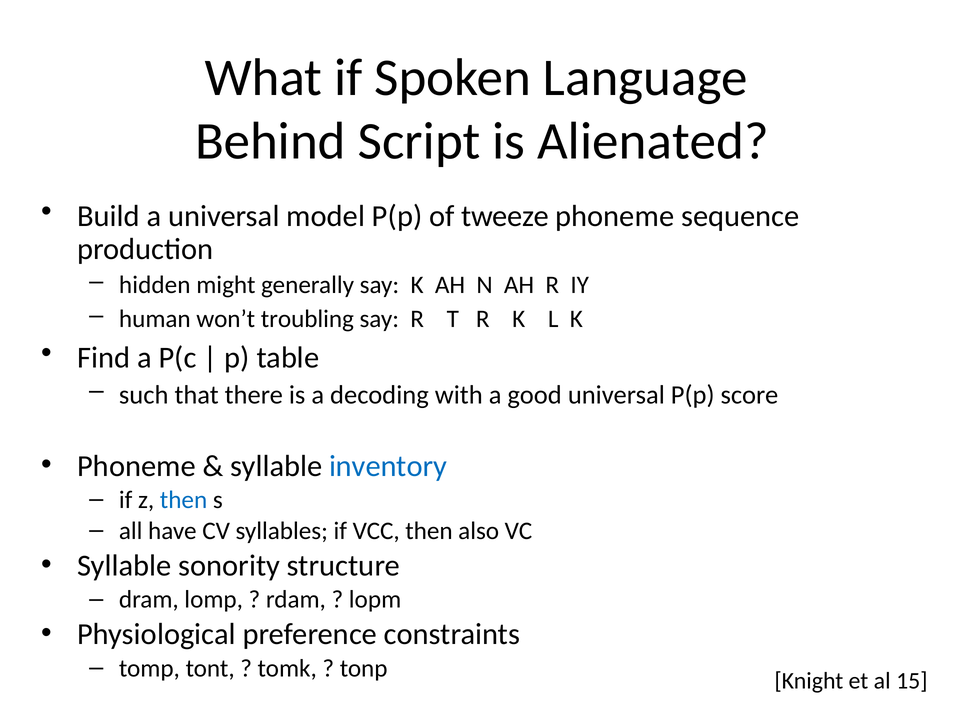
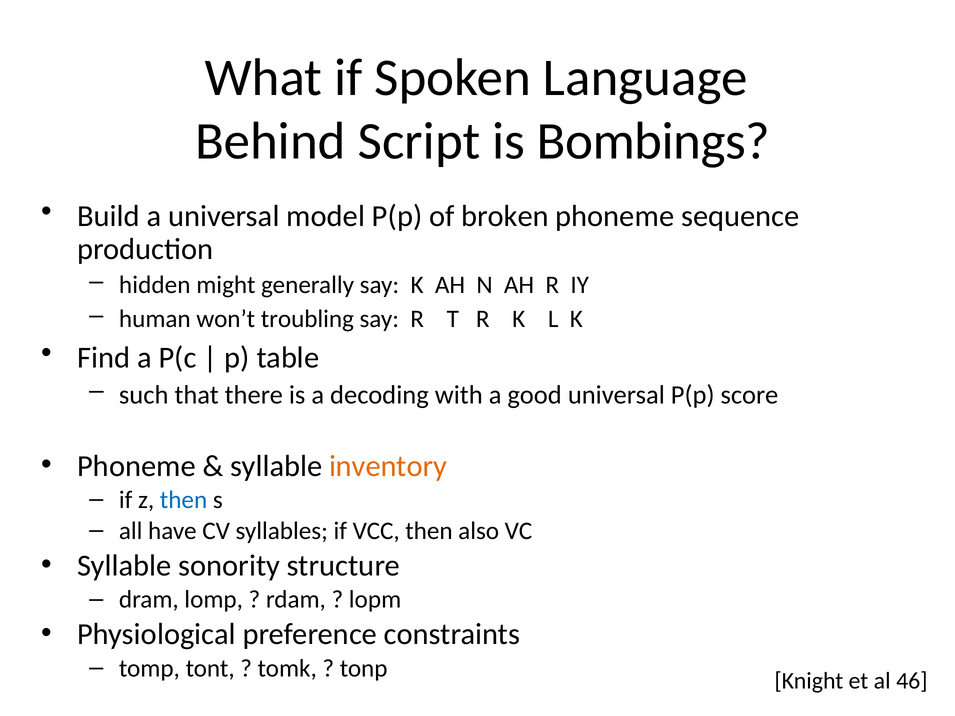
Alienated: Alienated -> Bombings
tweeze: tweeze -> broken
inventory colour: blue -> orange
15: 15 -> 46
